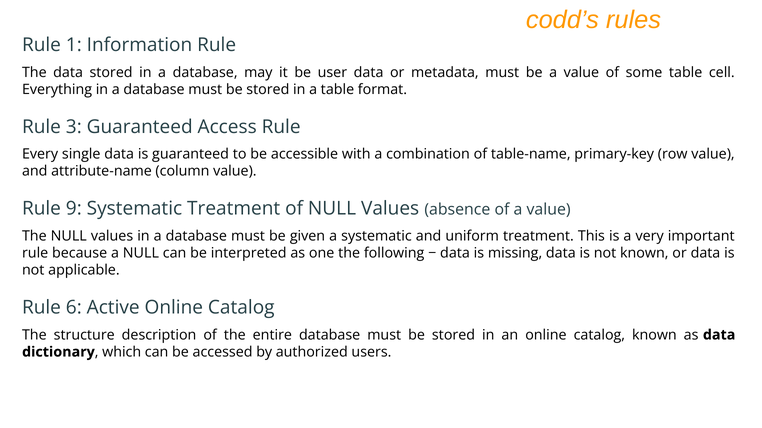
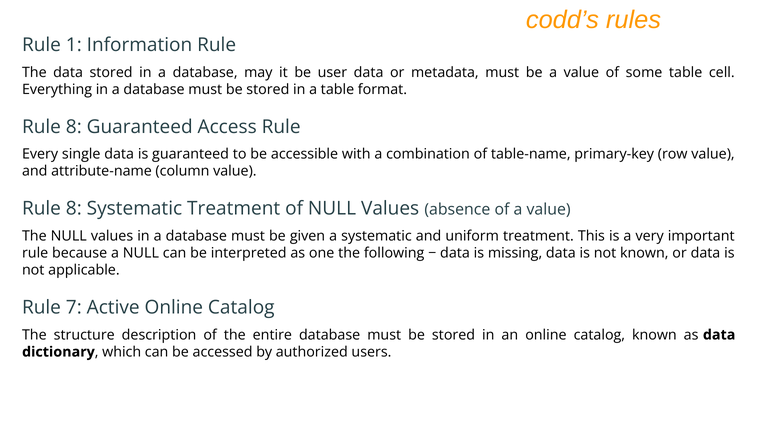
3 at (74, 127): 3 -> 8
9 at (74, 209): 9 -> 8
6: 6 -> 7
